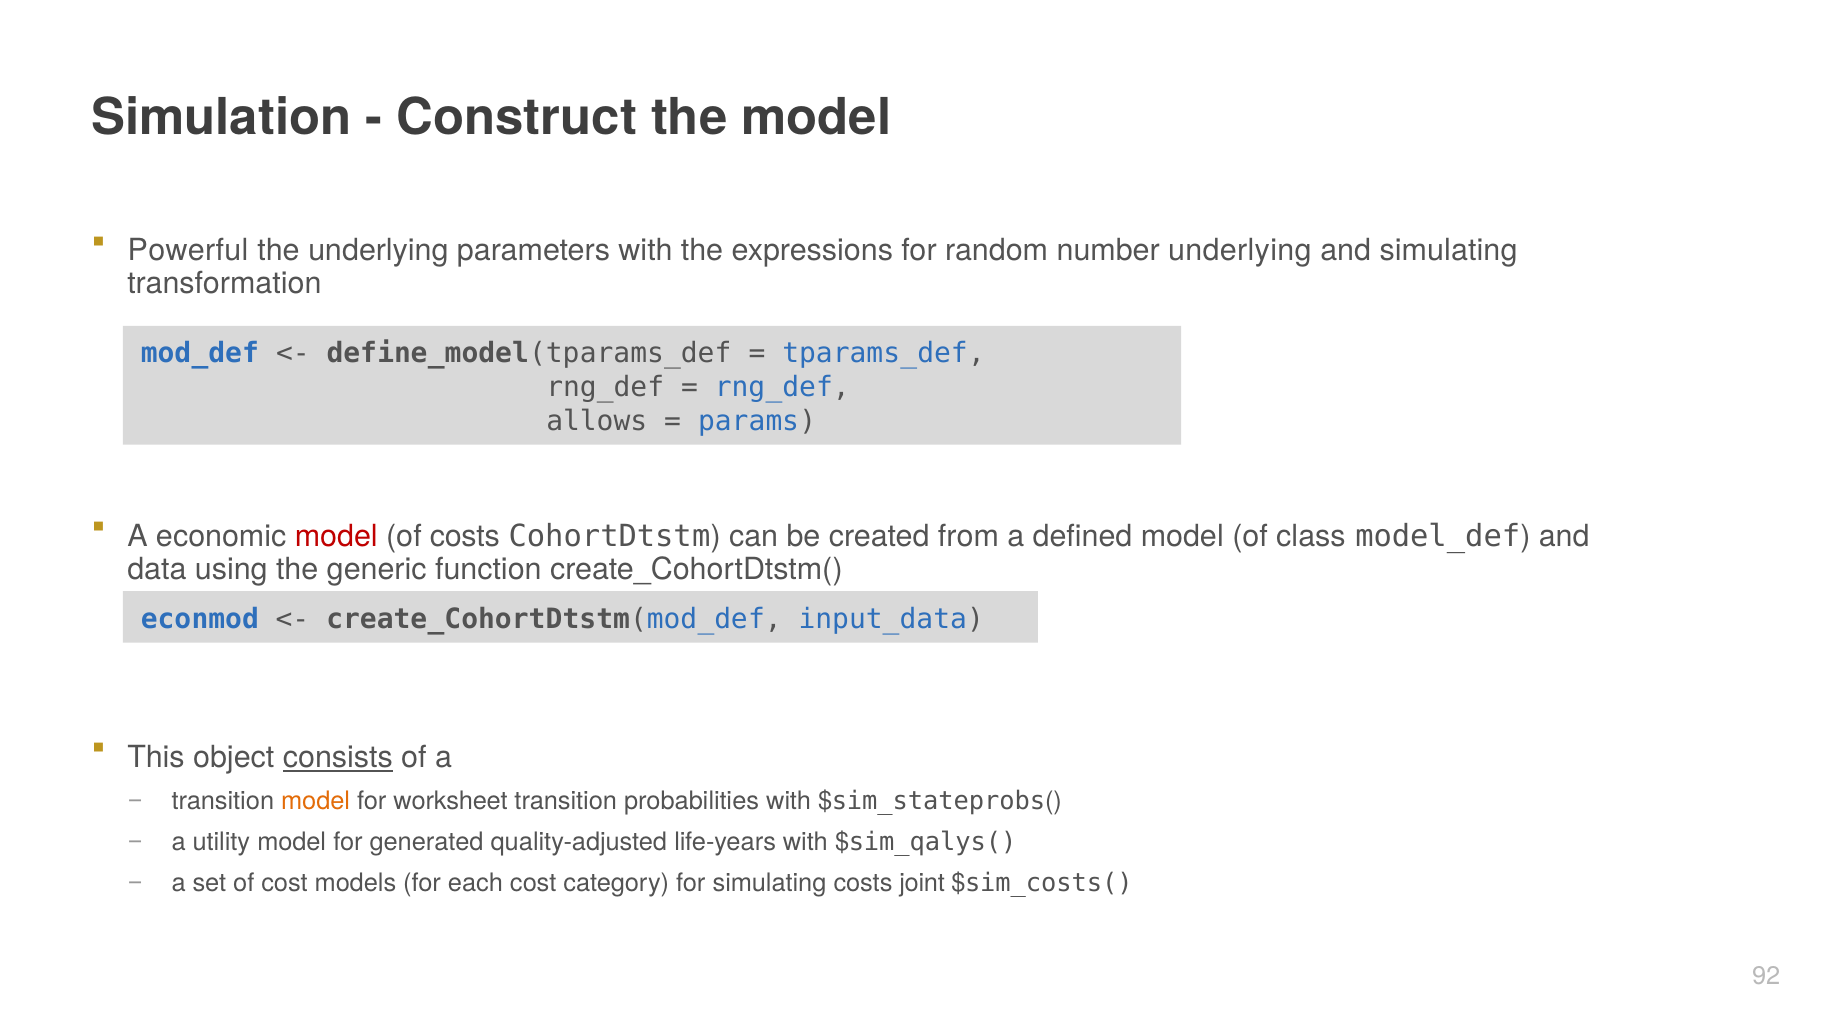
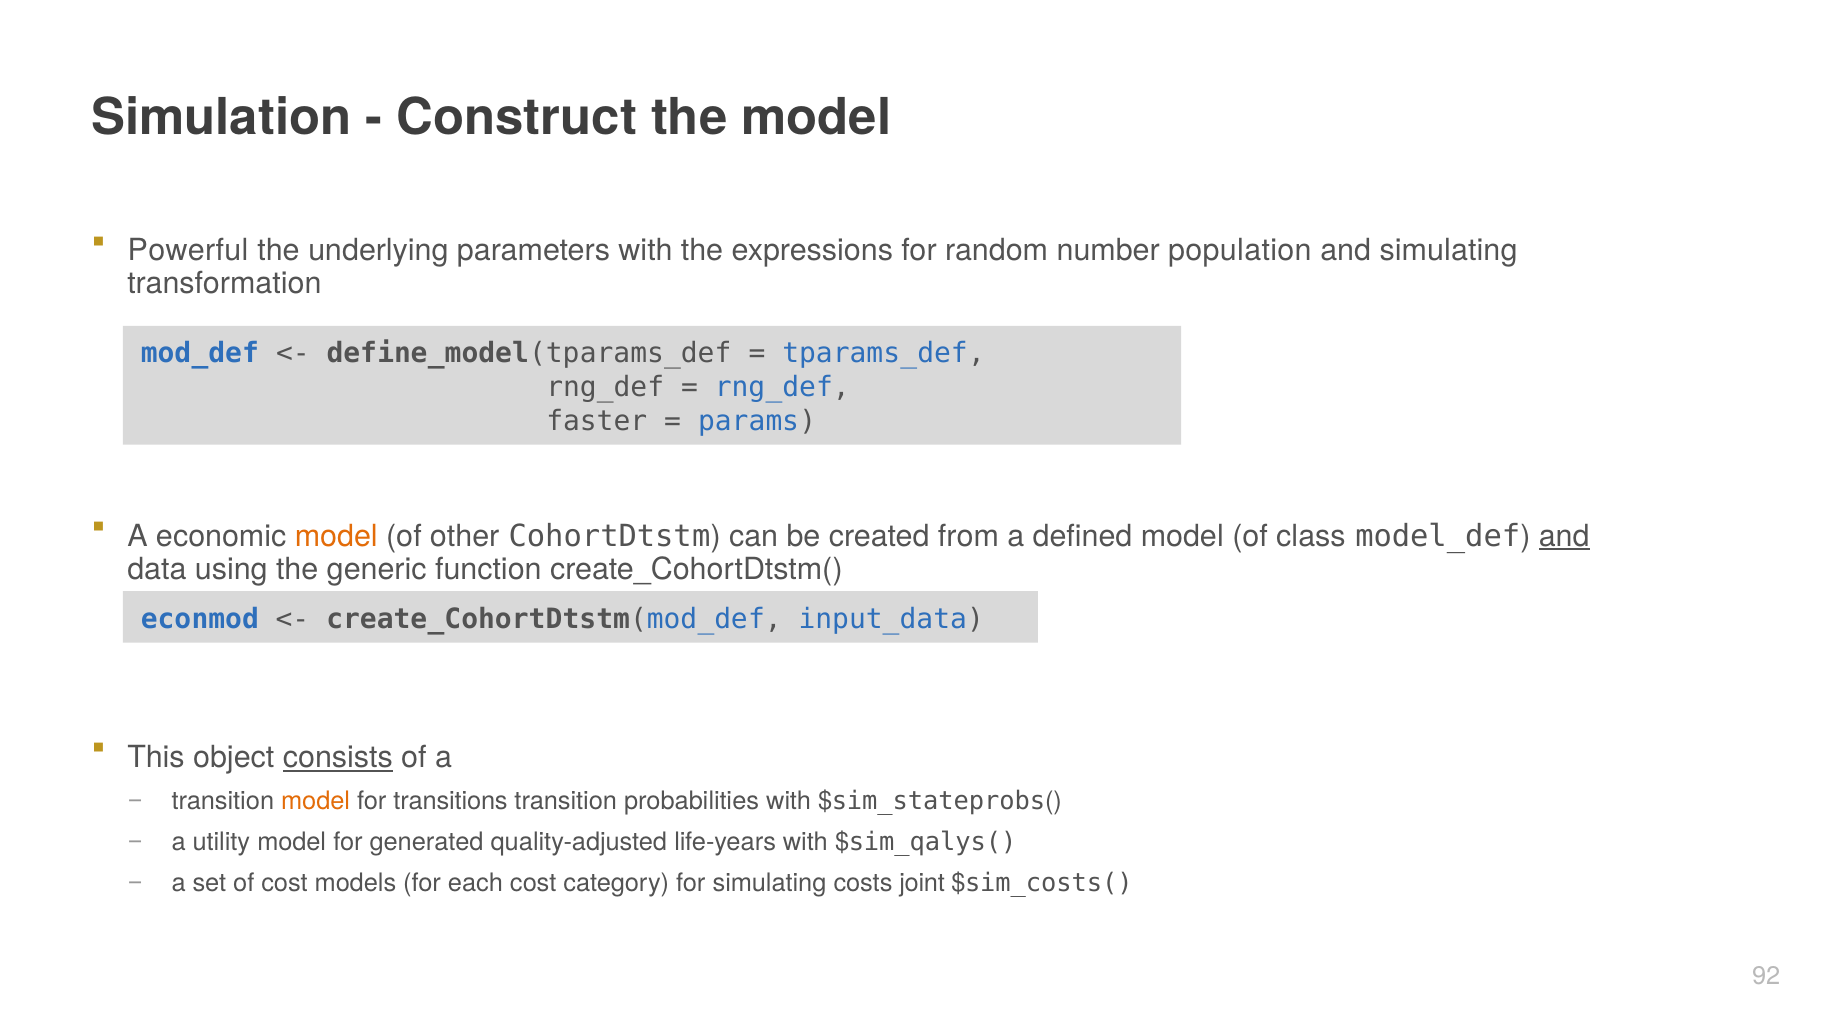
number underlying: underlying -> population
allows: allows -> faster
model at (336, 536) colour: red -> orange
of costs: costs -> other
and at (1564, 536) underline: none -> present
worksheet: worksheet -> transitions
